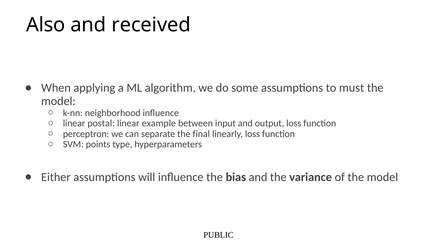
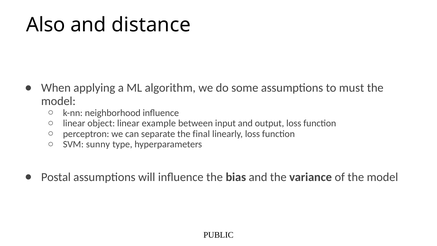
received: received -> distance
postal: postal -> object
points: points -> sunny
Either: Either -> Postal
